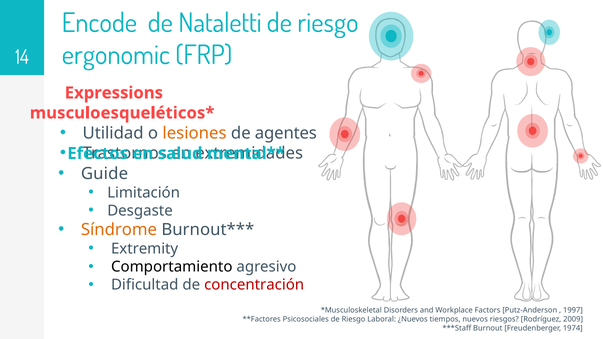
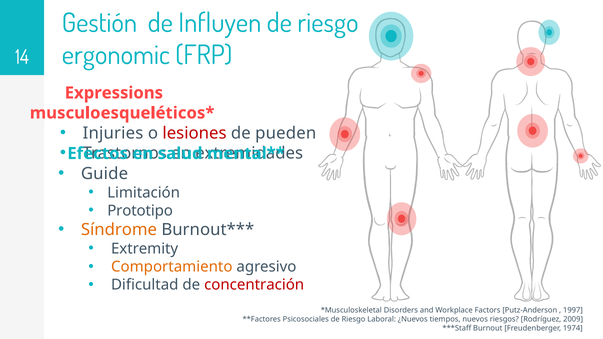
Encode: Encode -> Gestión
Nataletti: Nataletti -> Influyen
Utilidad: Utilidad -> Injuries
lesiones colour: orange -> red
agentes: agentes -> pueden
Desgaste: Desgaste -> Prototipo
Comportamiento colour: black -> orange
